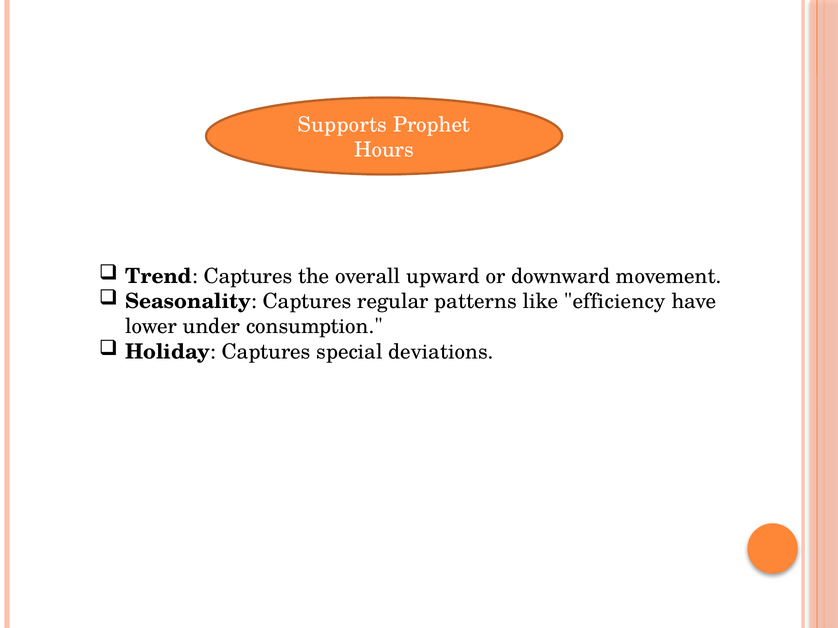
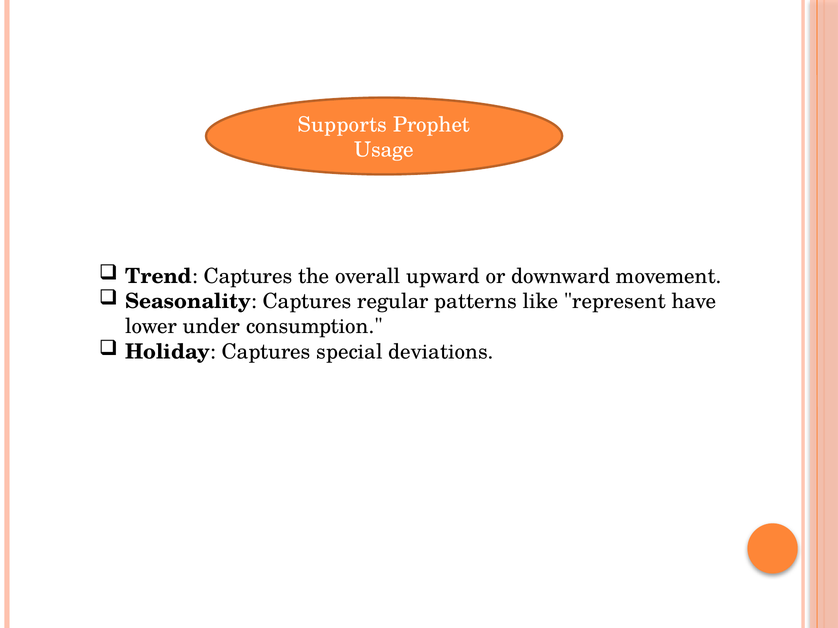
Hours: Hours -> Usage
efficiency: efficiency -> represent
